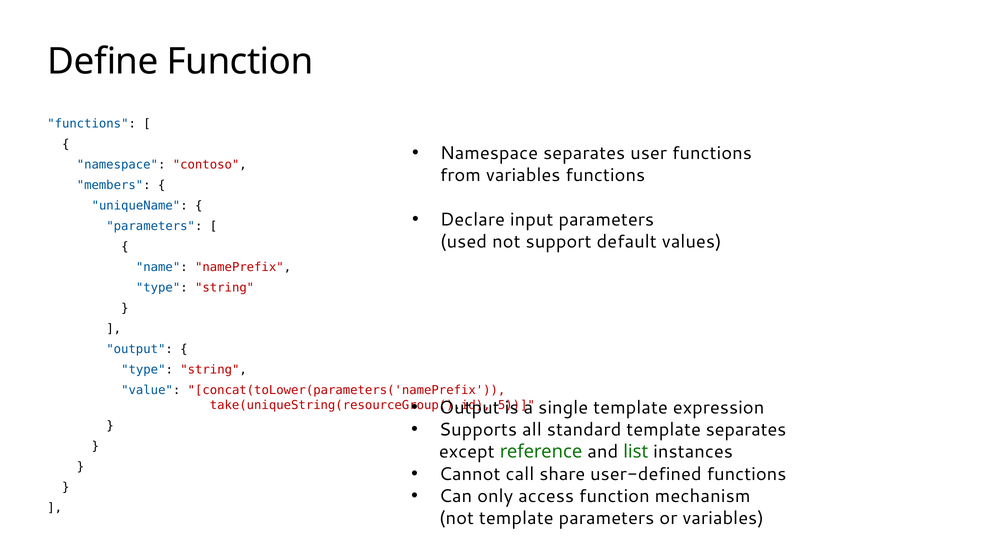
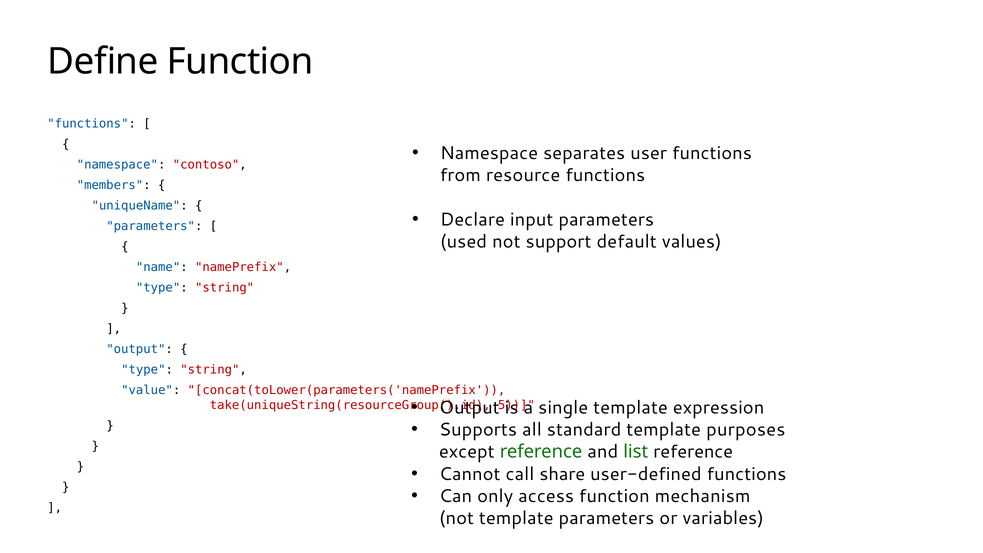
from variables: variables -> resource
template separates: separates -> purposes
list instances: instances -> reference
